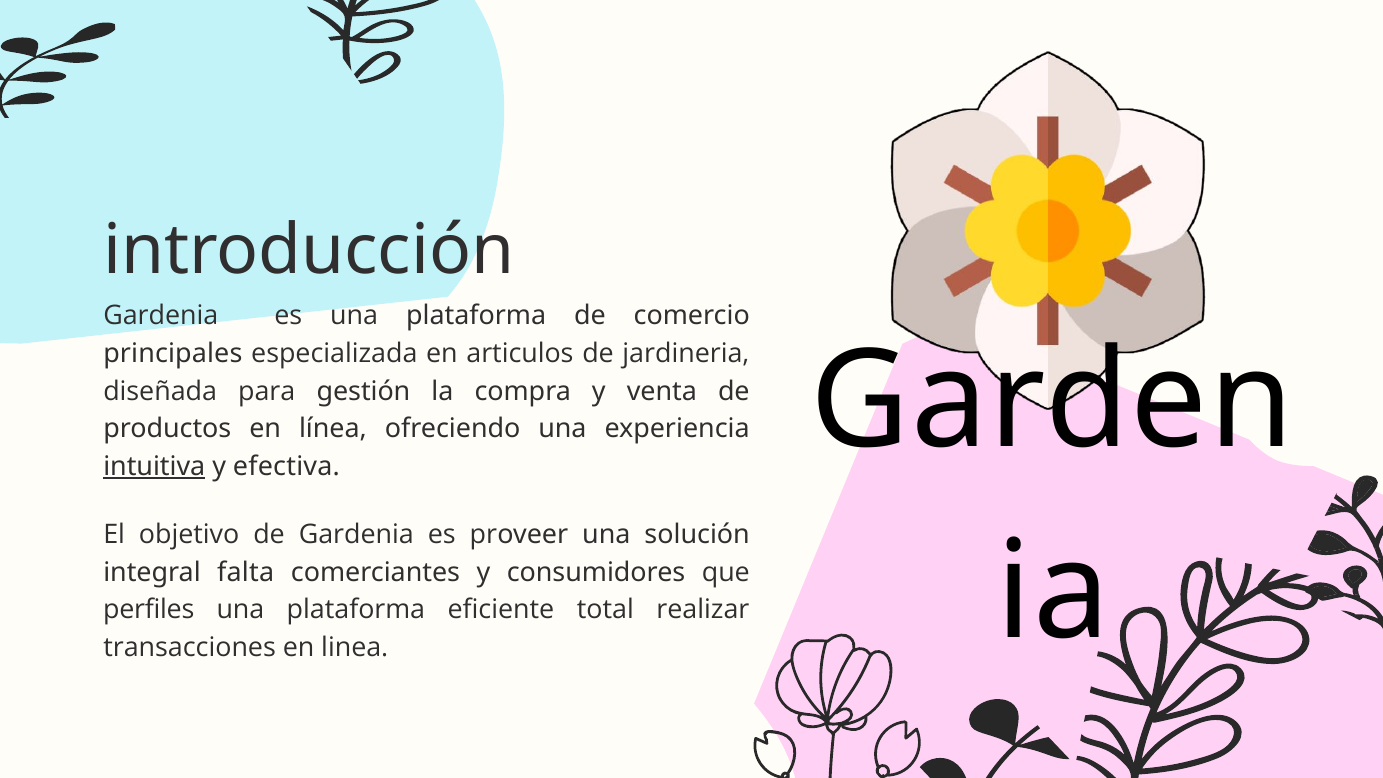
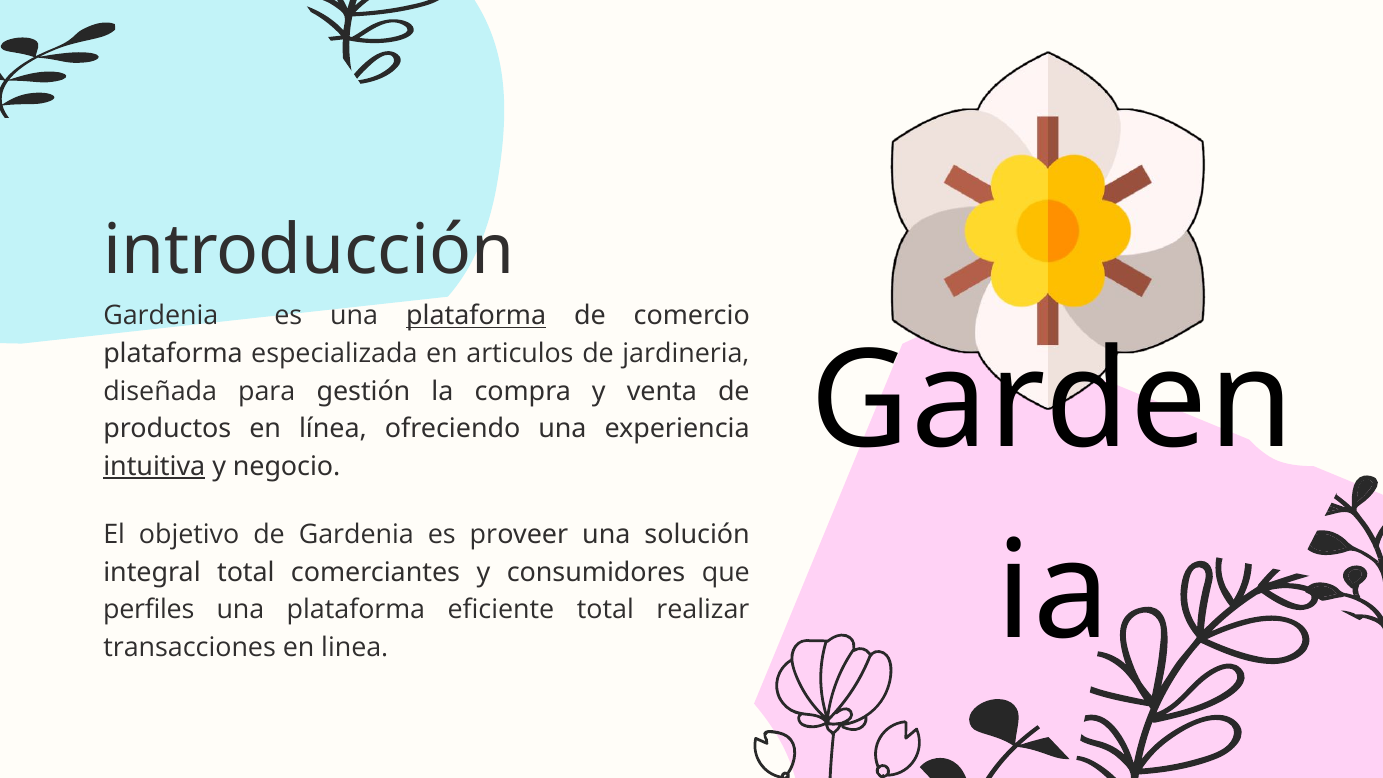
plataforma at (476, 316) underline: none -> present
principales at (173, 354): principales -> plataforma
efectiva: efectiva -> negocio
integral falta: falta -> total
